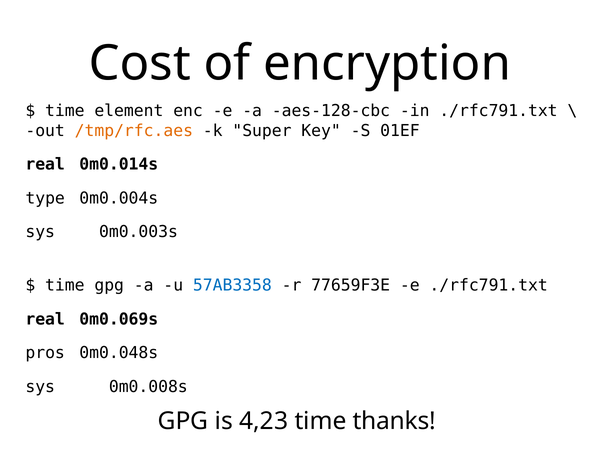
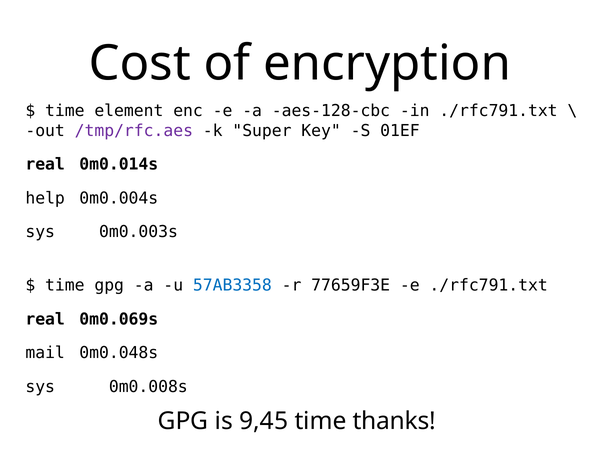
/tmp/rfc.aes colour: orange -> purple
type: type -> help
pros: pros -> mail
4,23: 4,23 -> 9,45
